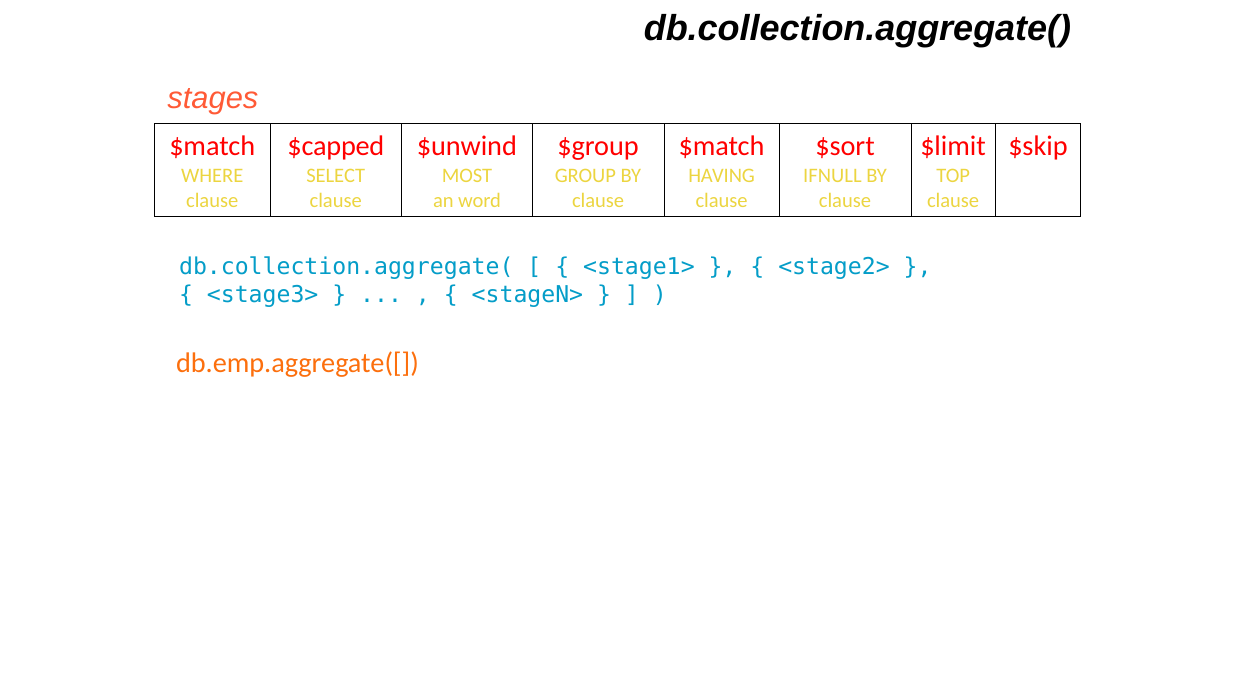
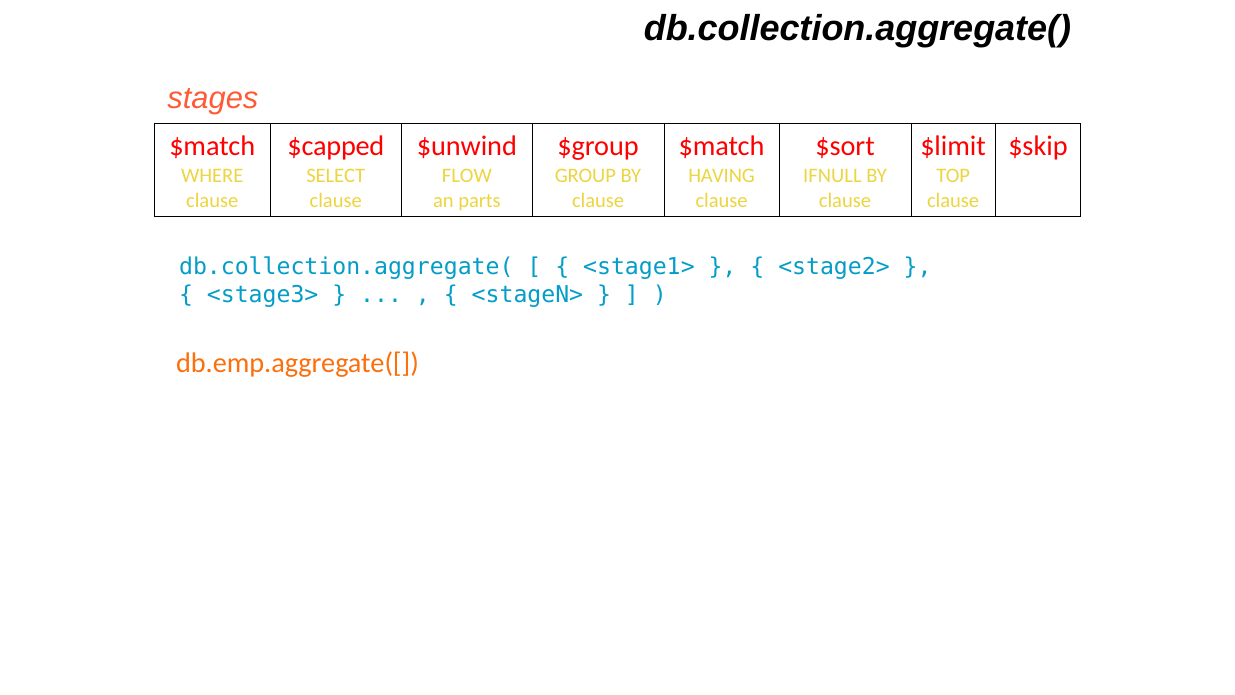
MOST: MOST -> FLOW
word: word -> parts
